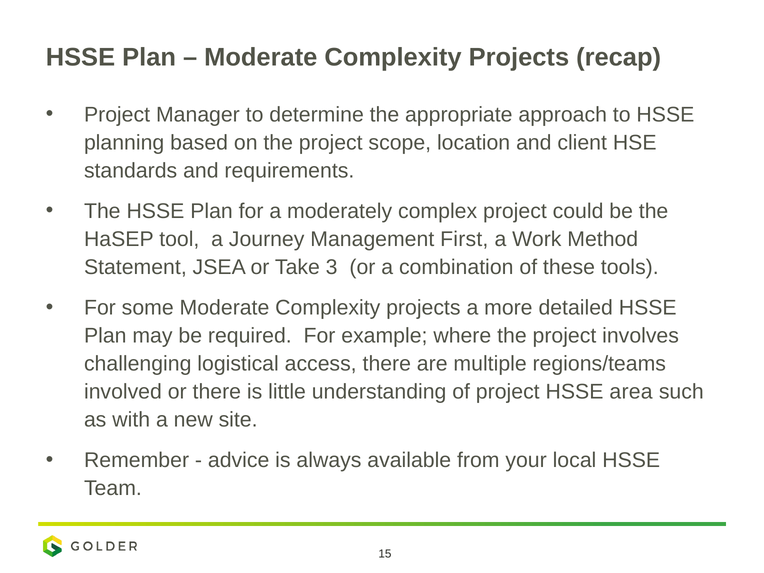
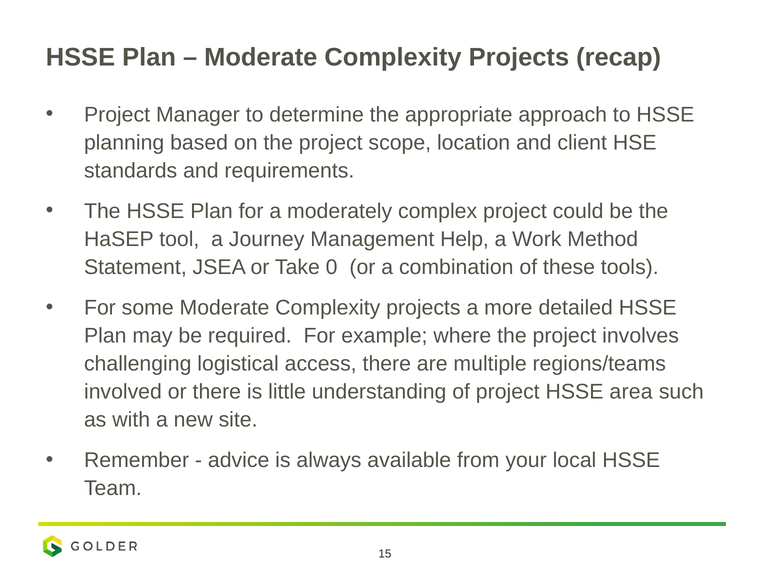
First: First -> Help
3: 3 -> 0
